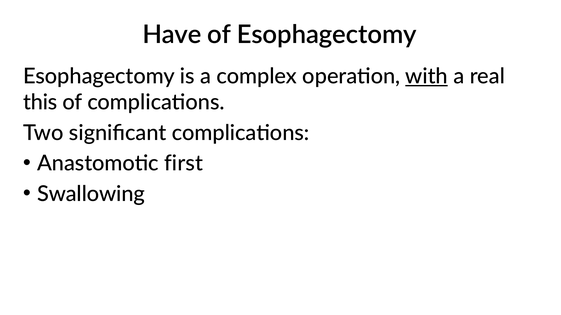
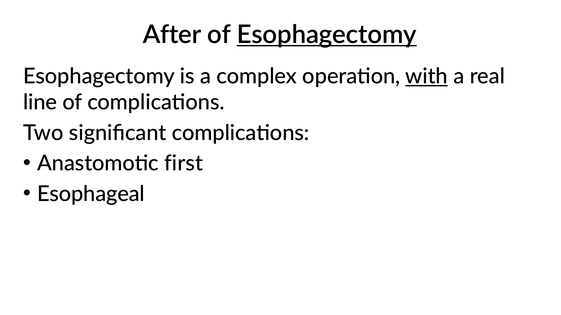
Have: Have -> After
Esophagectomy at (327, 35) underline: none -> present
this: this -> line
Swallowing: Swallowing -> Esophageal
